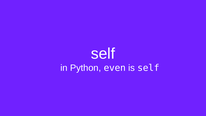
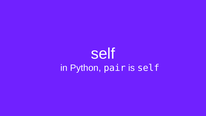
even: even -> pair
